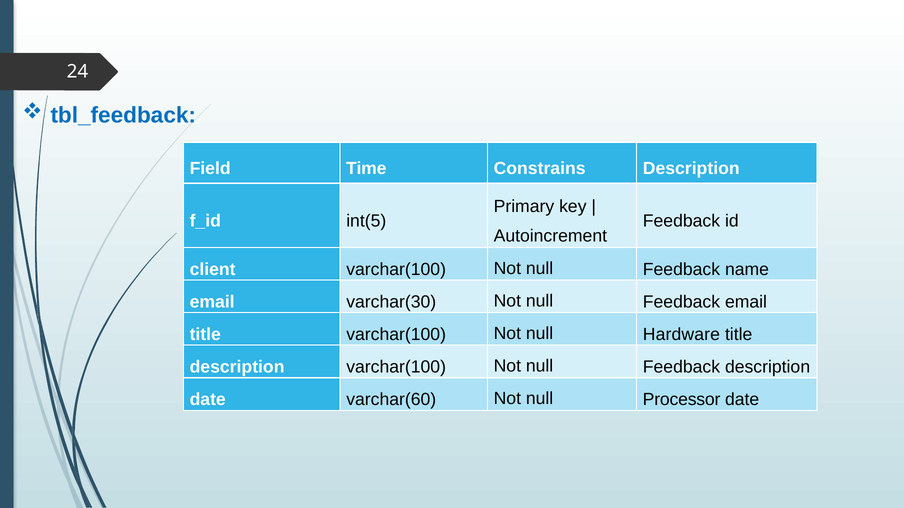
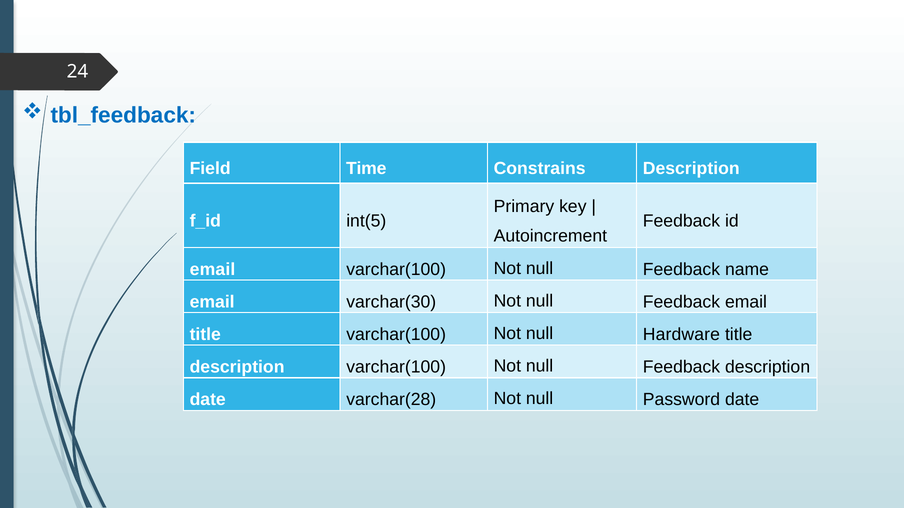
client at (213, 270): client -> email
varchar(60: varchar(60 -> varchar(28
Processor: Processor -> Password
